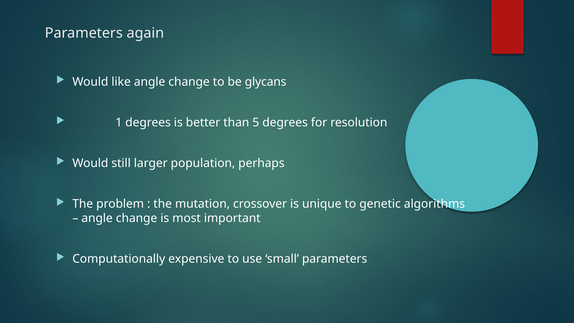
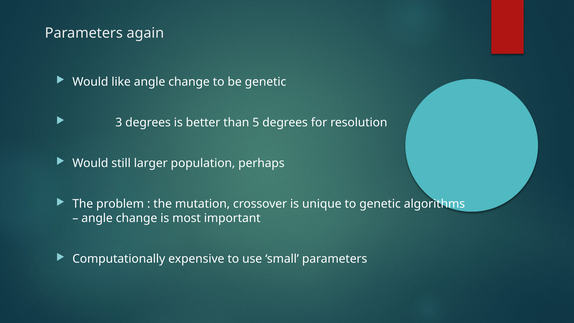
be glycans: glycans -> genetic
1: 1 -> 3
